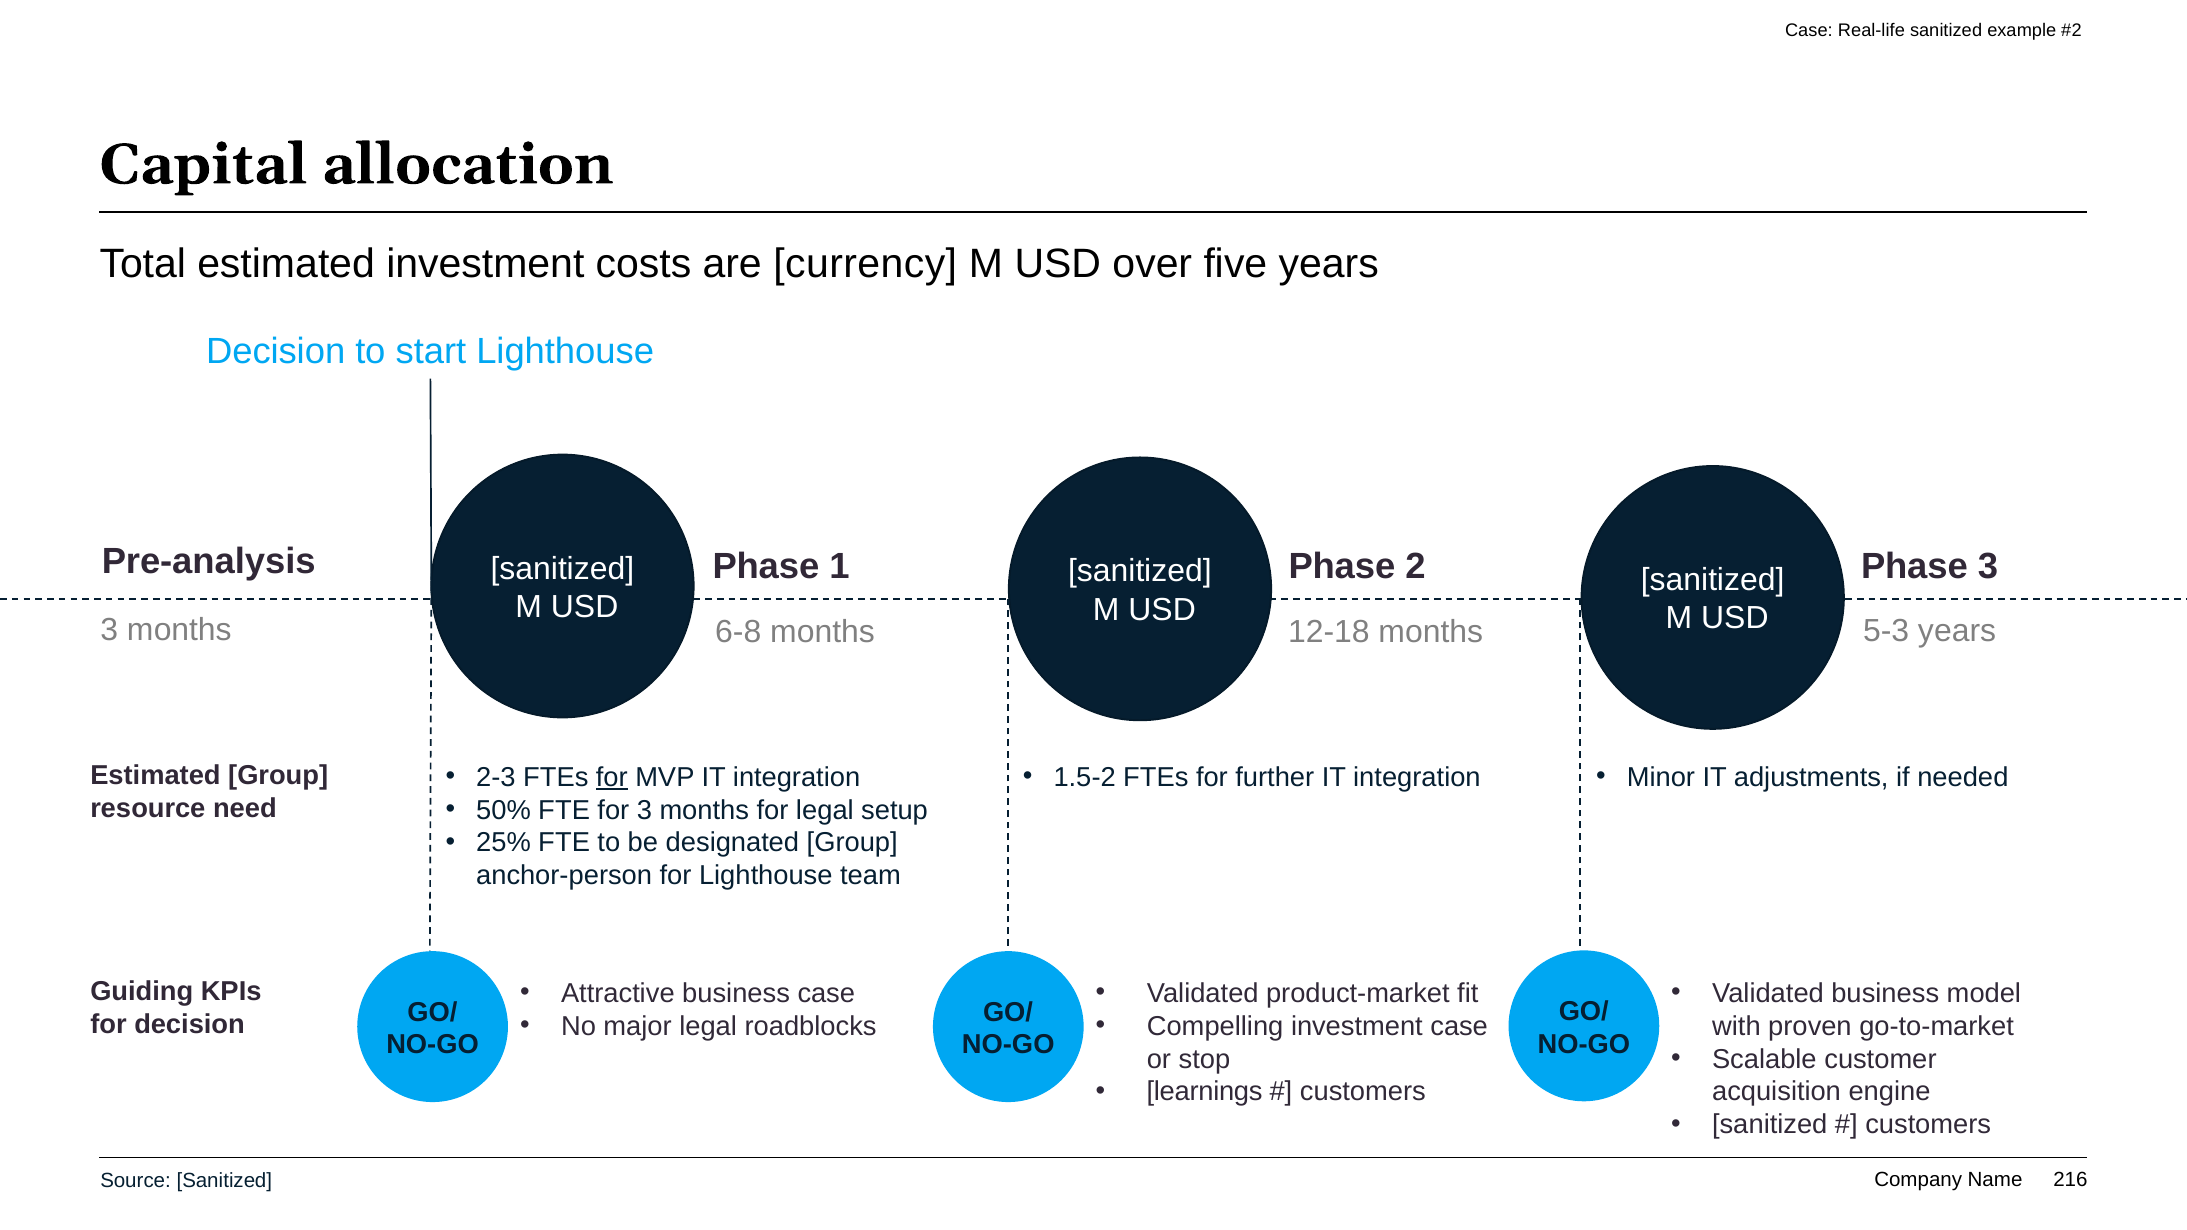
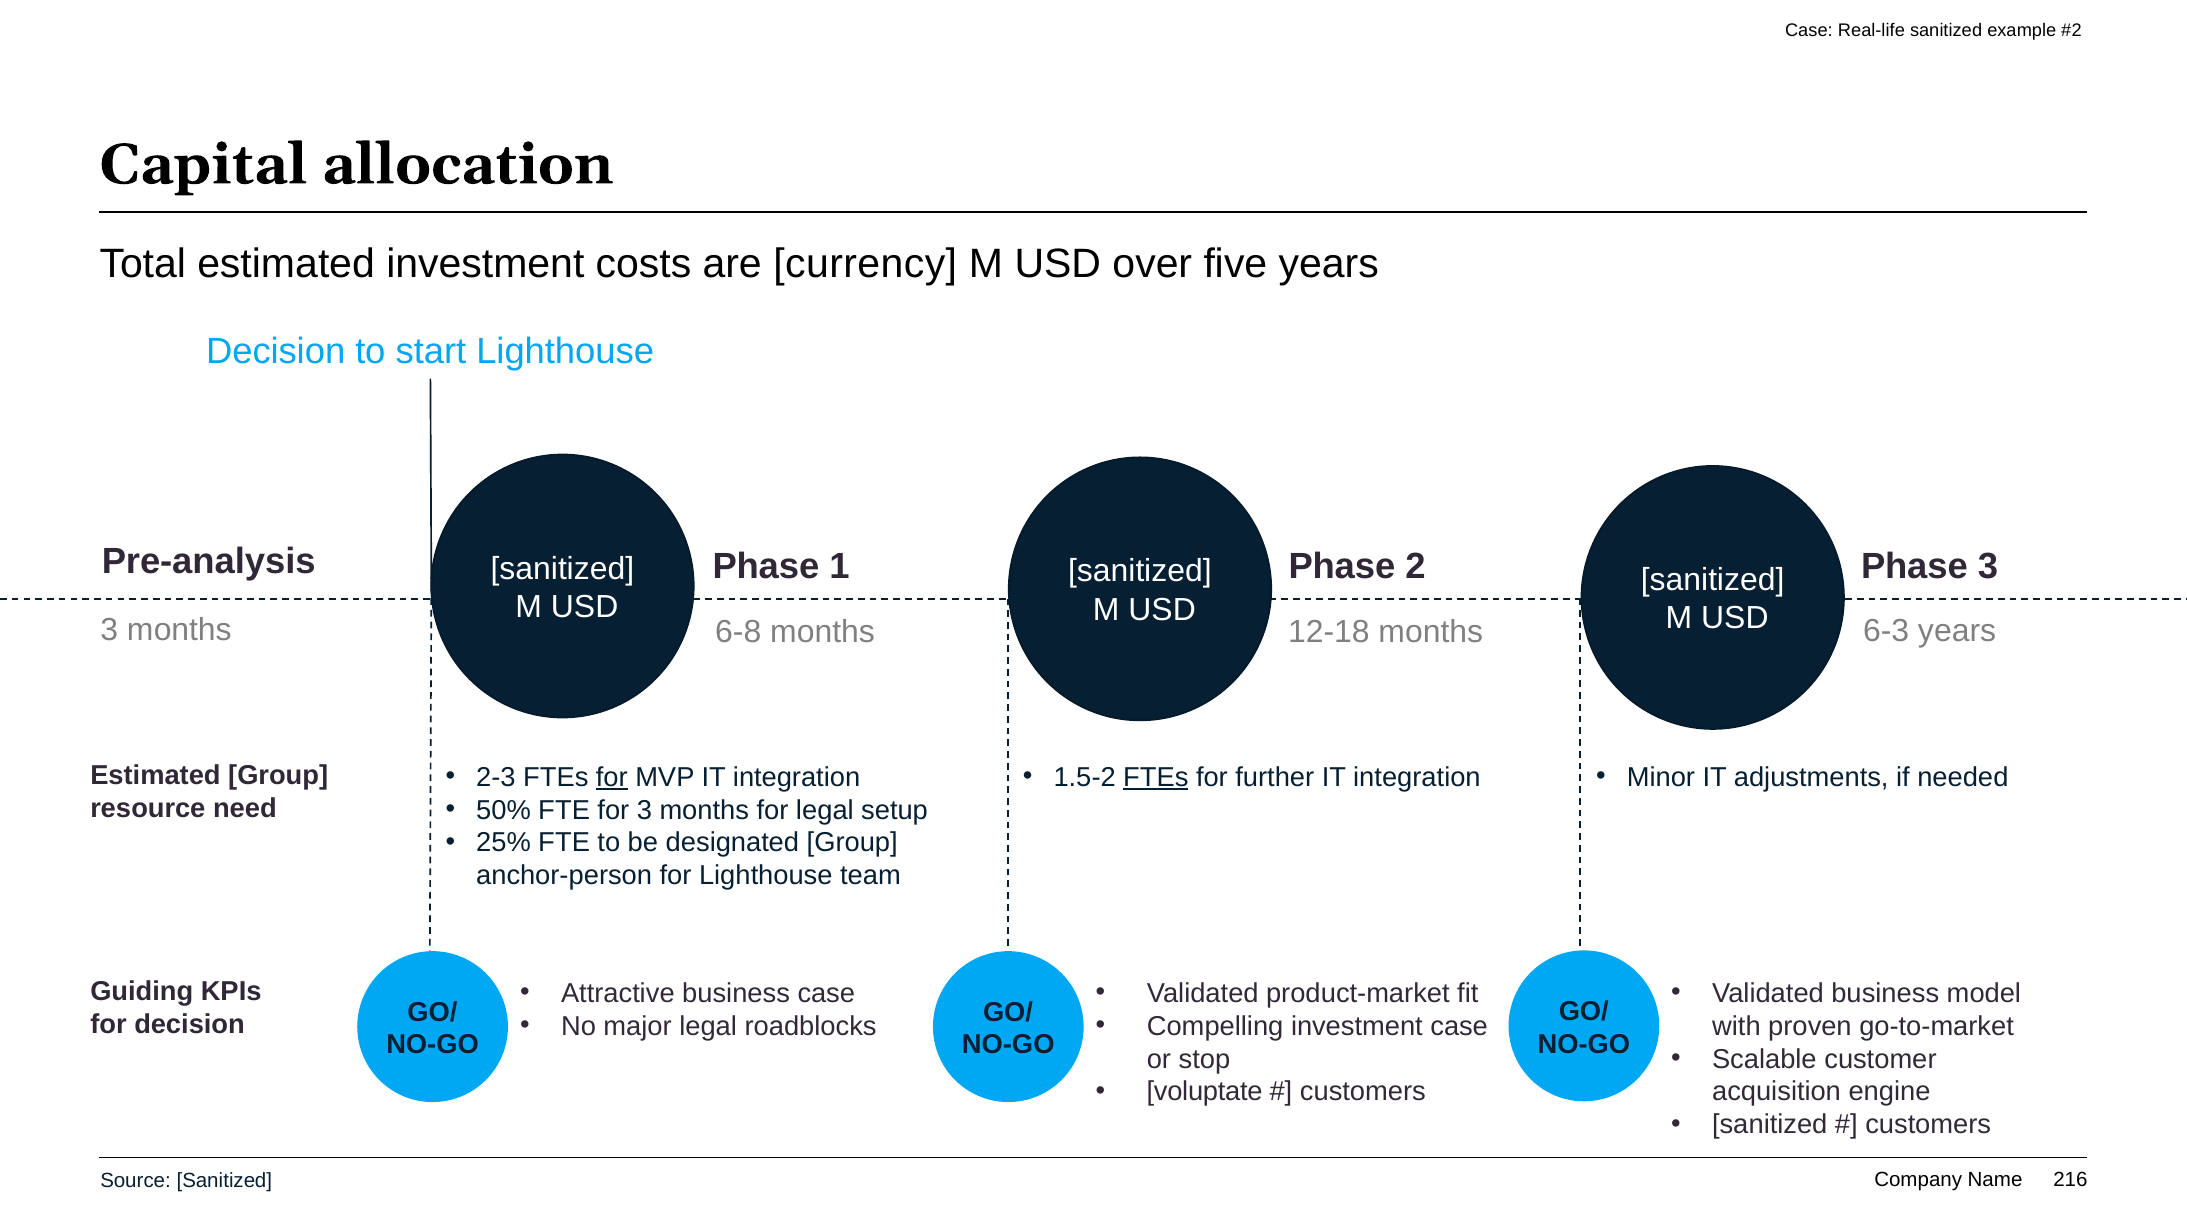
5-3: 5-3 -> 6-3
FTEs at (1156, 777) underline: none -> present
learnings: learnings -> voluptate
